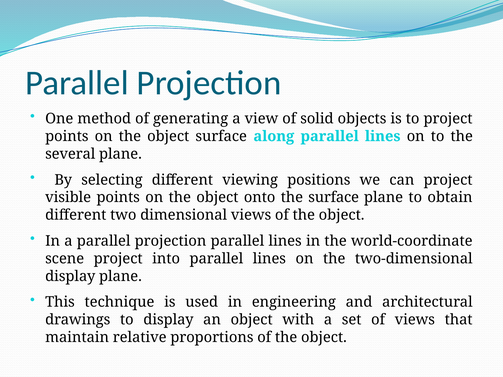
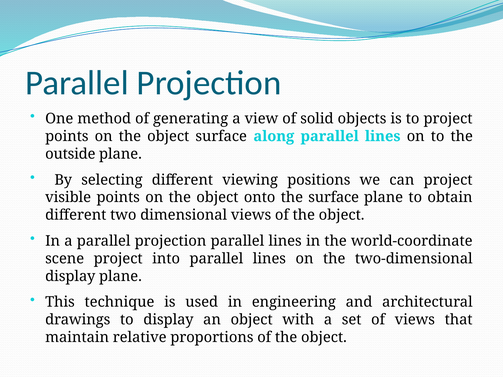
several: several -> outside
